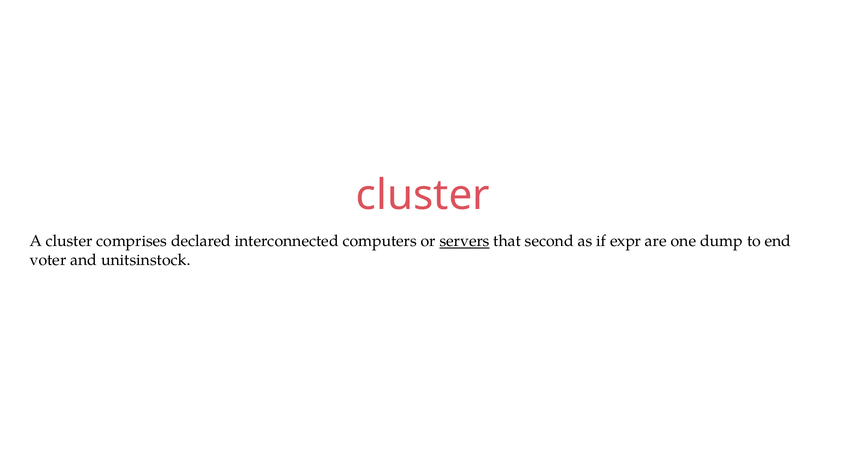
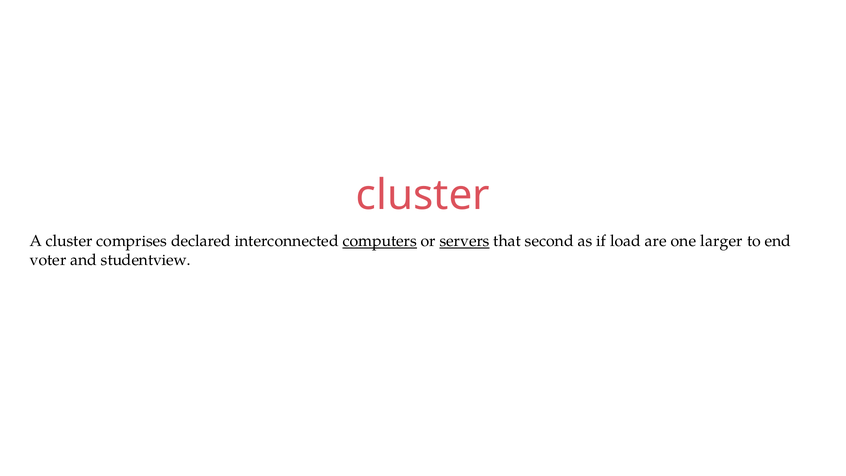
computers underline: none -> present
expr: expr -> load
dump: dump -> larger
unitsinstock: unitsinstock -> studentview
